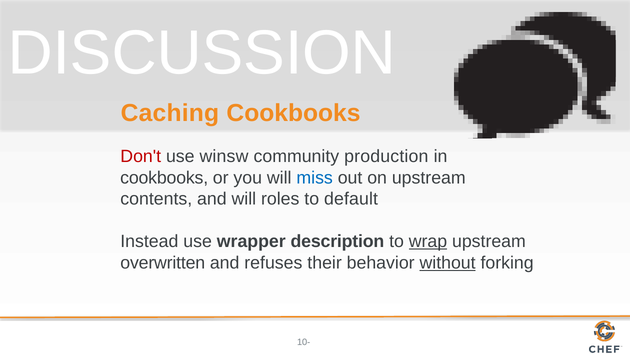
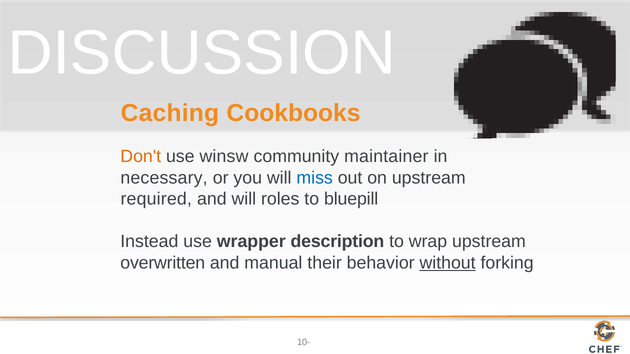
Don't colour: red -> orange
production: production -> maintainer
cookbooks at (164, 178): cookbooks -> necessary
contents: contents -> required
default: default -> bluepill
wrap underline: present -> none
refuses: refuses -> manual
